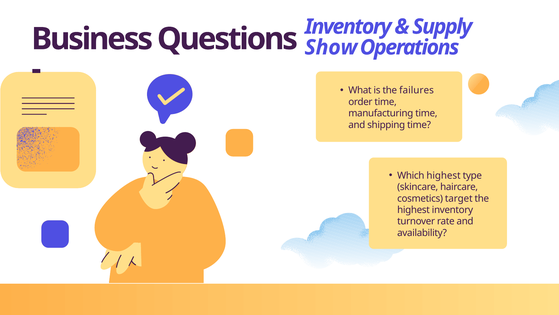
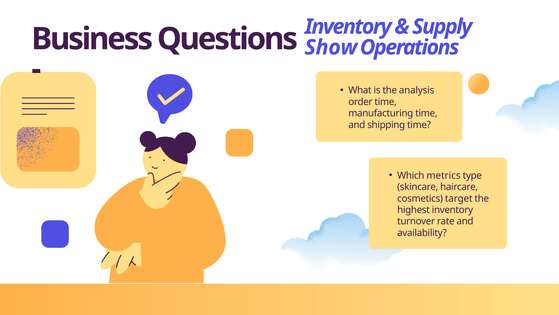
failures: failures -> analysis
Which highest: highest -> metrics
